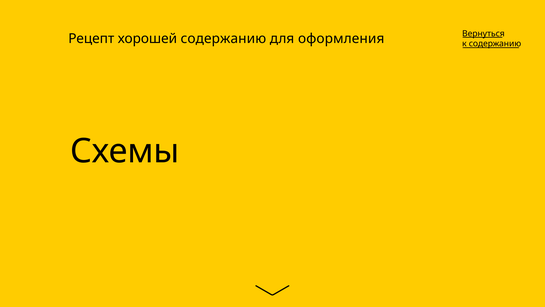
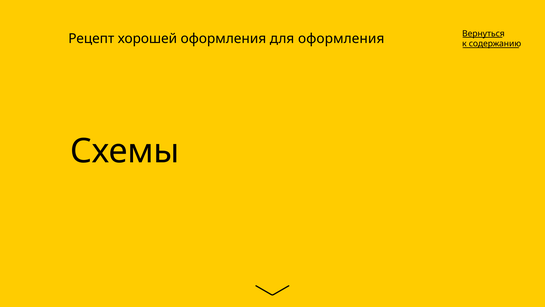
хорошей содержанию: содержанию -> оформления
